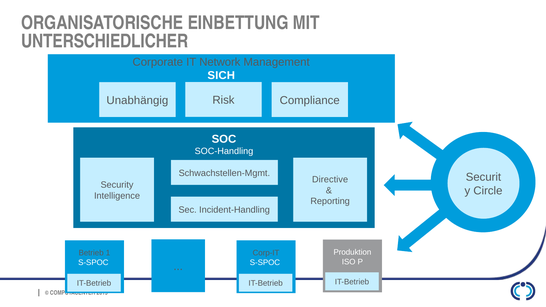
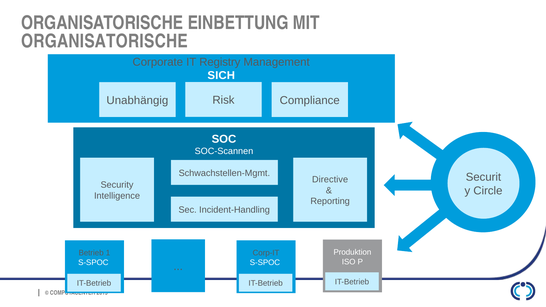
UNTERSCHIEDLICHER at (105, 41): UNTERSCHIEDLICHER -> ORGANISATORISCHE
Network: Network -> Registry
SOC-Handling: SOC-Handling -> SOC-Scannen
